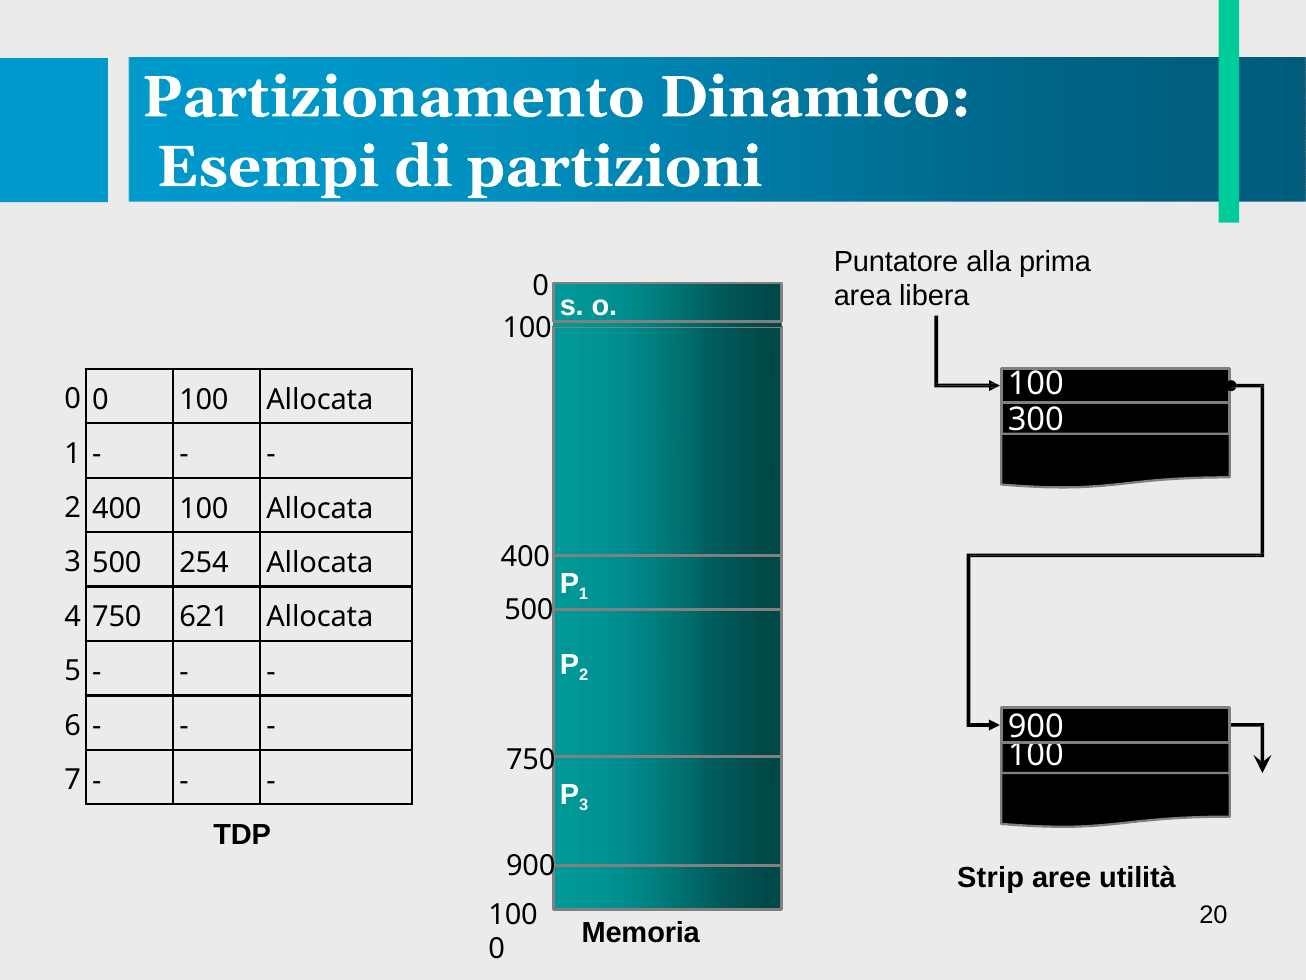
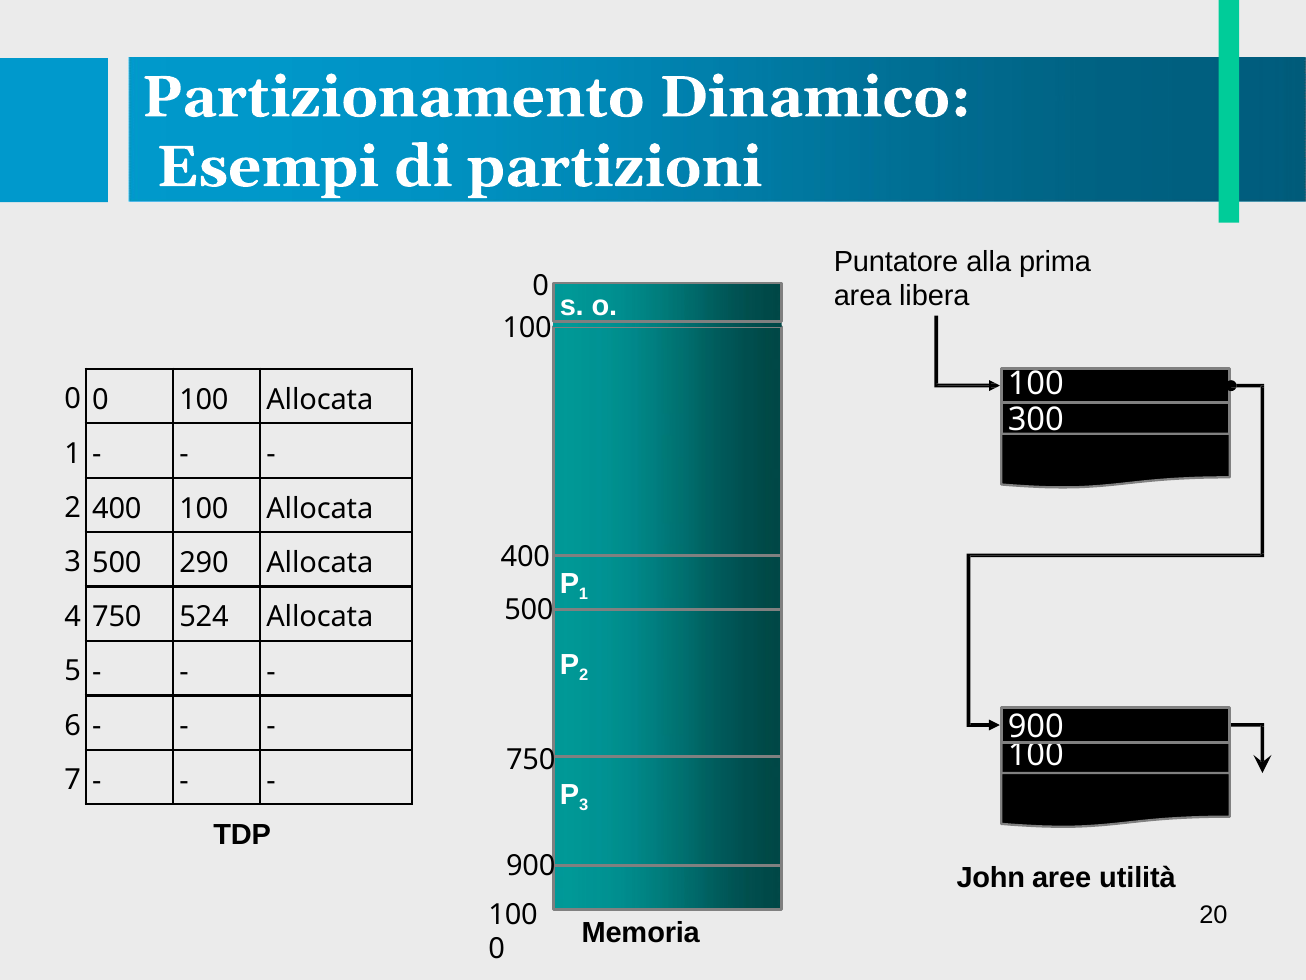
254: 254 -> 290
621: 621 -> 524
Strip: Strip -> John
